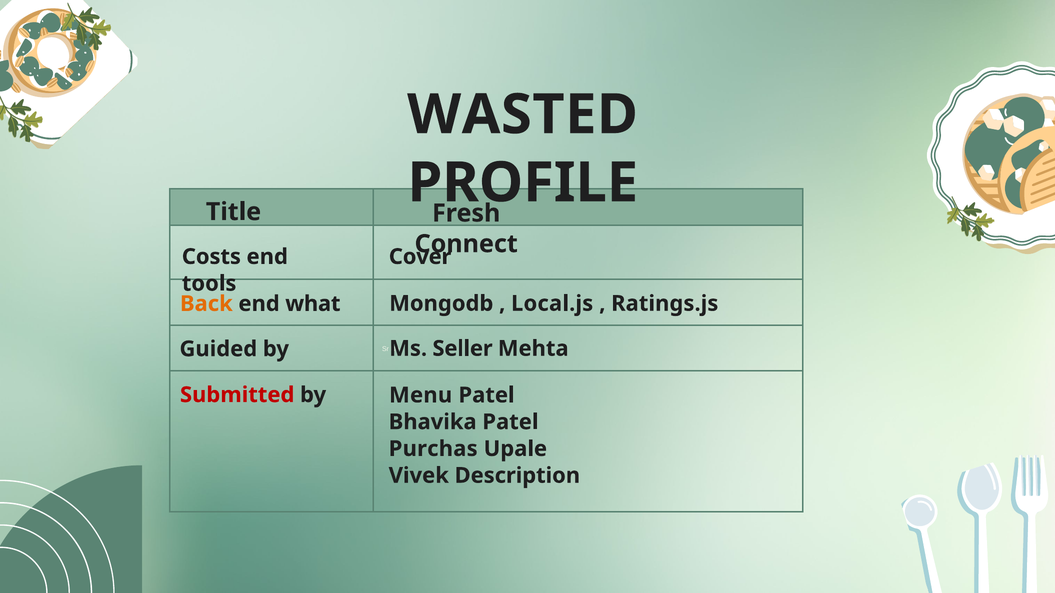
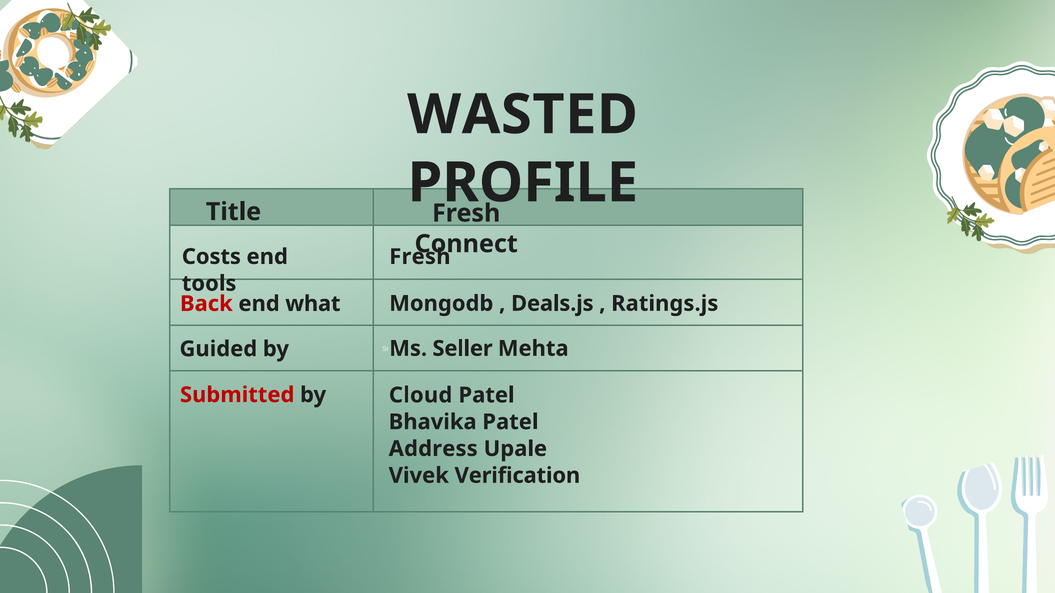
Cover at (420, 257): Cover -> Fresh
Local.js: Local.js -> Deals.js
Back colour: orange -> red
Menu: Menu -> Cloud
Purchas: Purchas -> Address
Description: Description -> Verification
